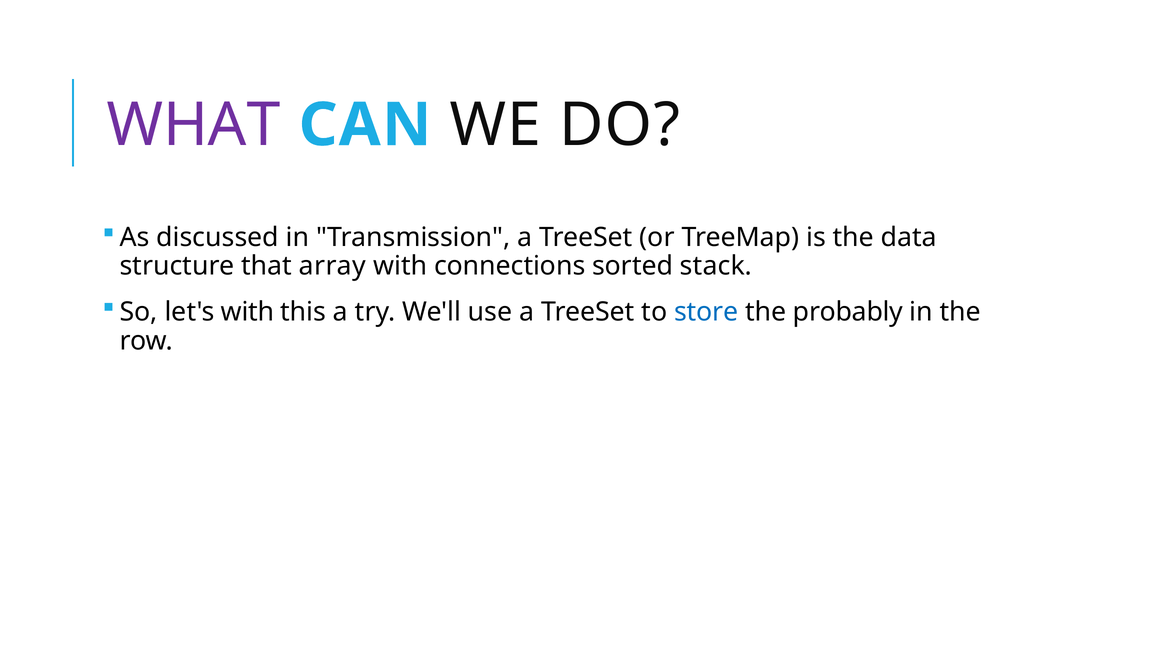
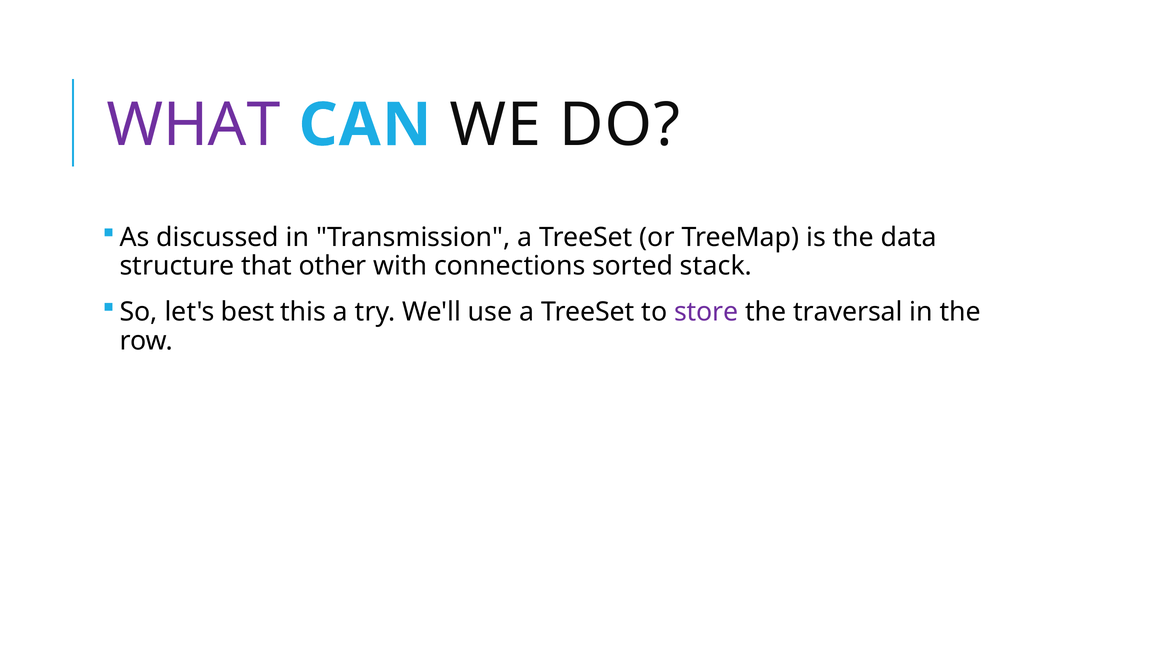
array: array -> other
let's with: with -> best
store colour: blue -> purple
probably: probably -> traversal
